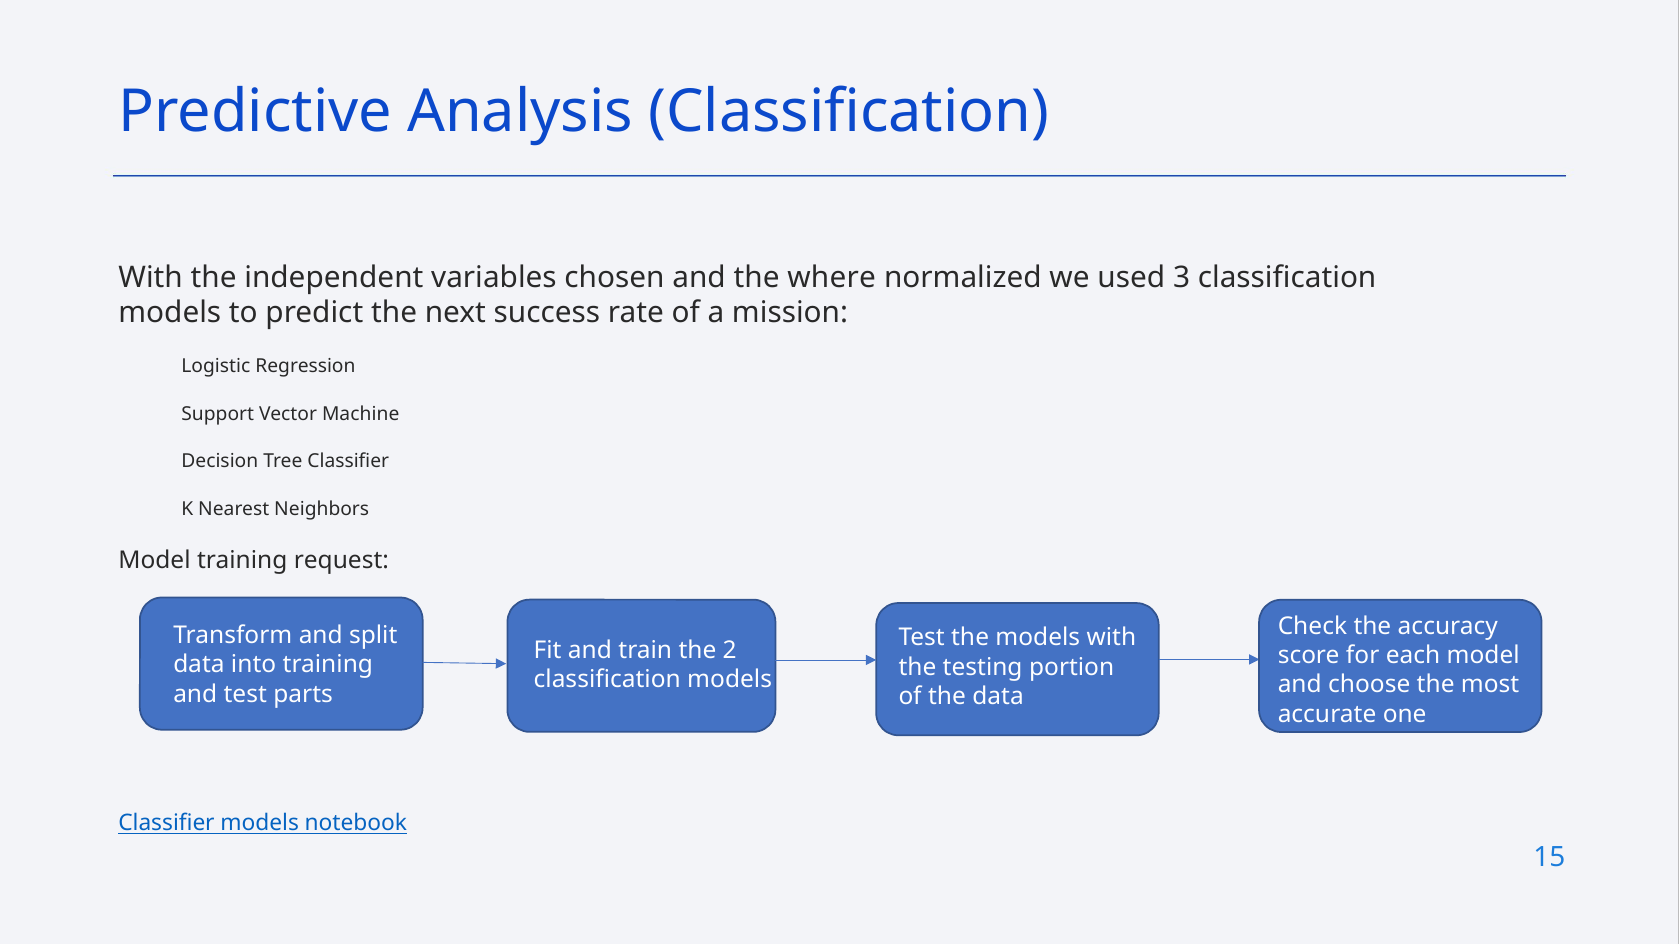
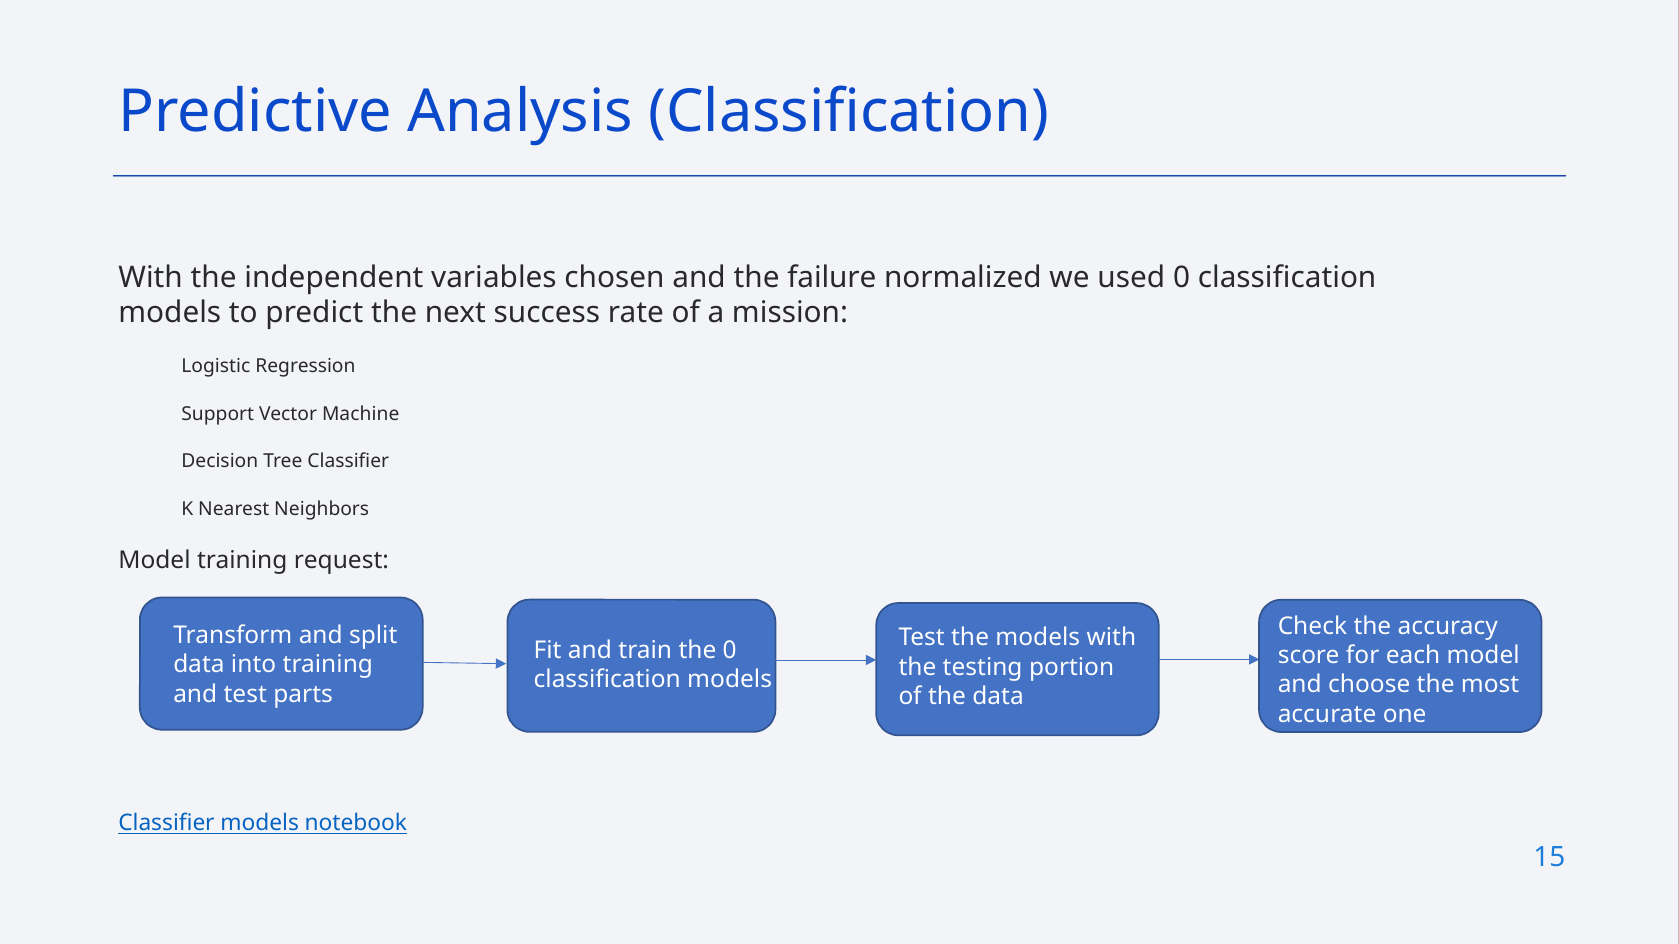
where: where -> failure
used 3: 3 -> 0
the 2: 2 -> 0
